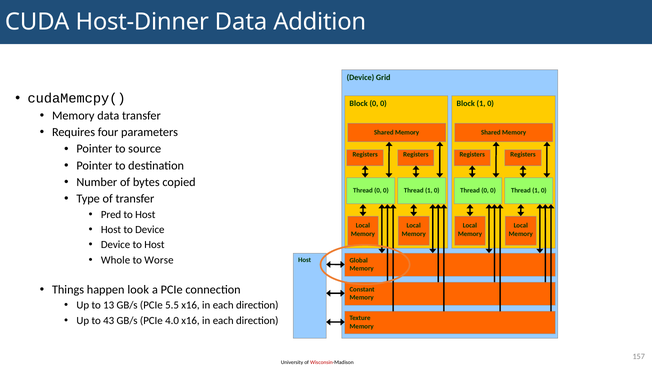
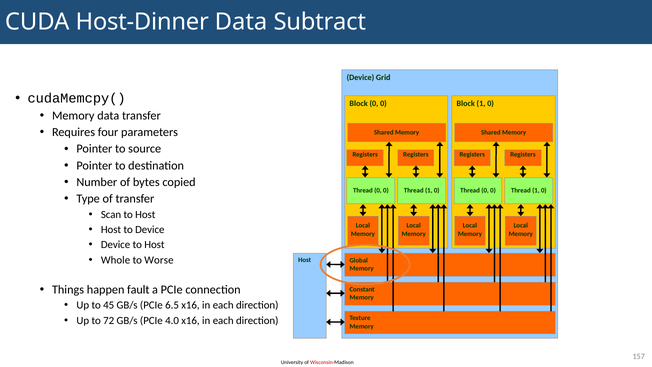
Addition: Addition -> Subtract
Pred: Pred -> Scan
look: look -> fault
13: 13 -> 45
5.5: 5.5 -> 6.5
43: 43 -> 72
